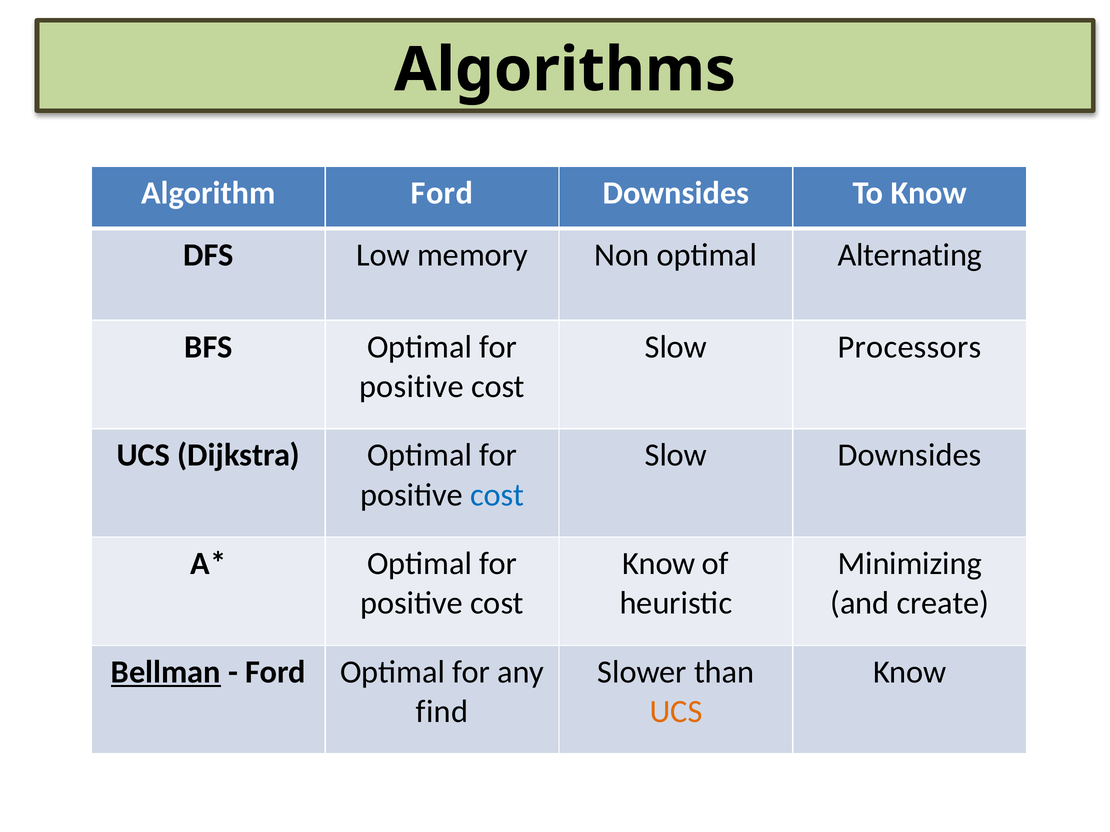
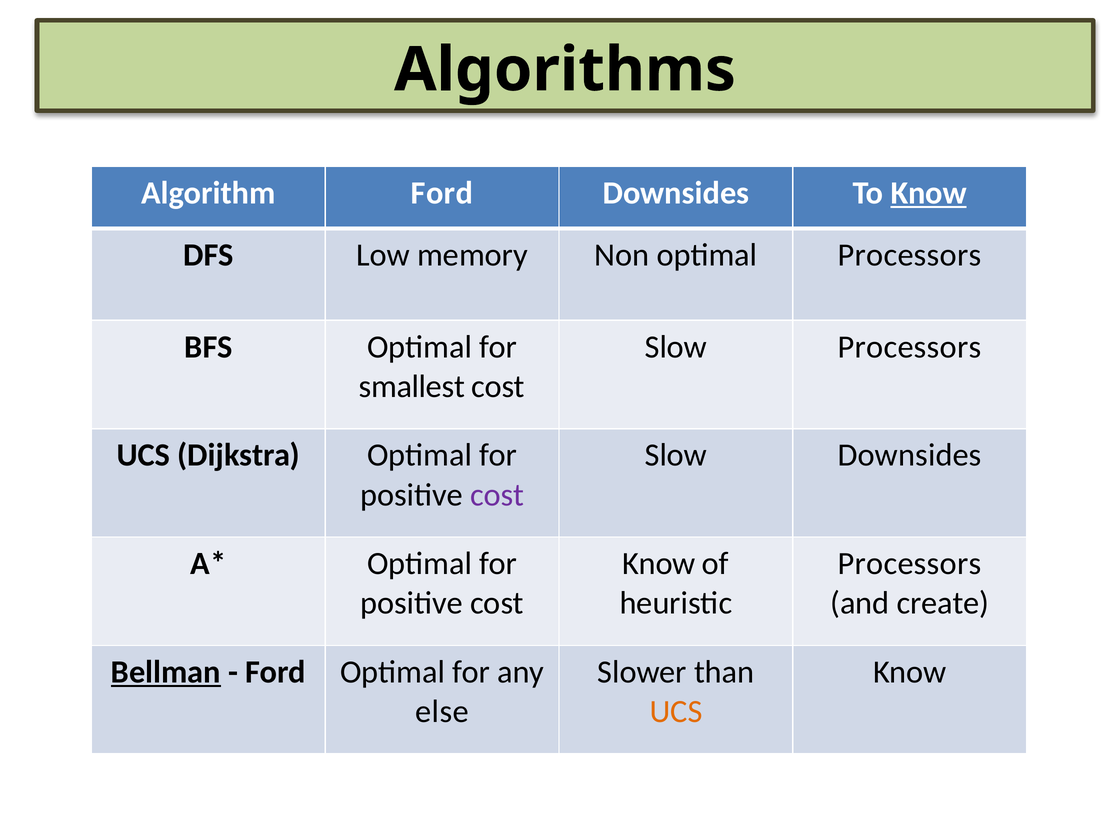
Know at (929, 193) underline: none -> present
optimal Alternating: Alternating -> Processors
positive at (412, 387): positive -> smallest
cost at (497, 495) colour: blue -> purple
Minimizing at (910, 564): Minimizing -> Processors
find: find -> else
